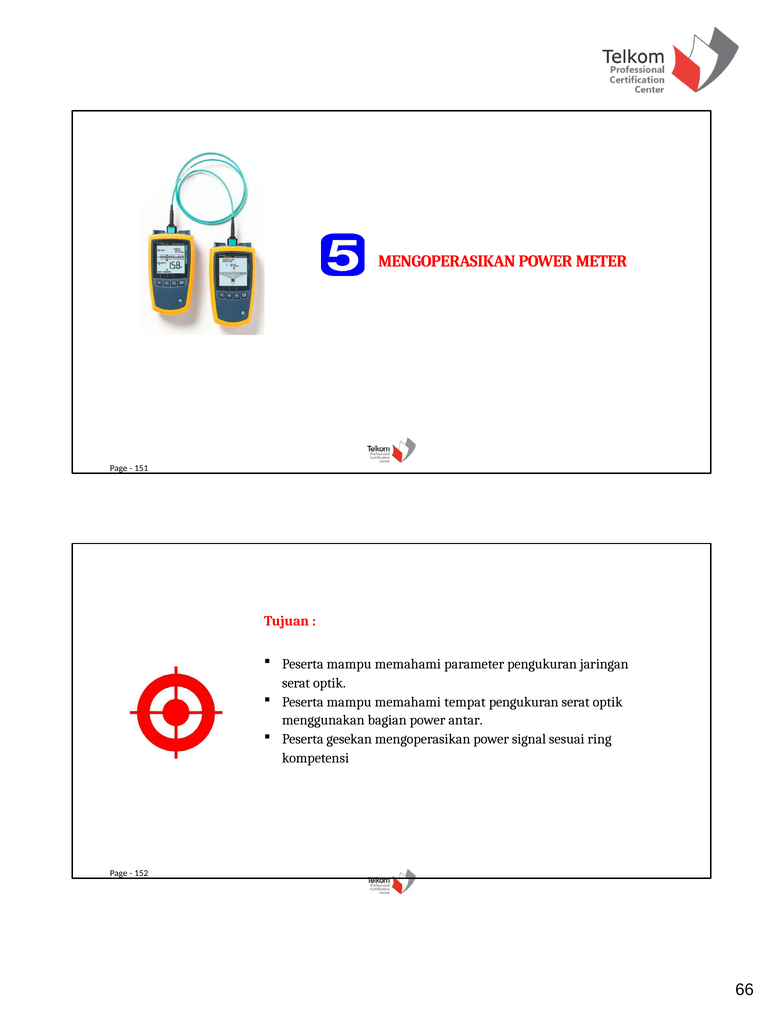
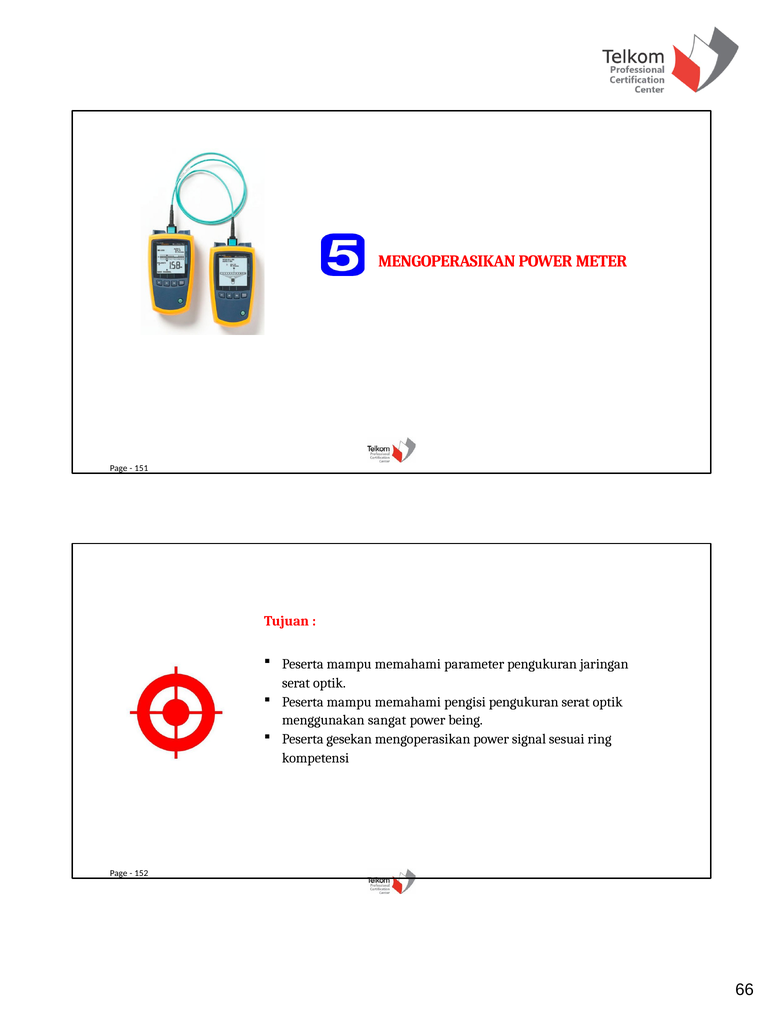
tempat: tempat -> pengisi
bagian: bagian -> sangat
antar: antar -> being
